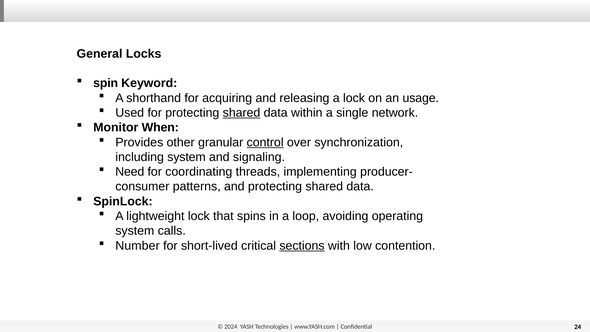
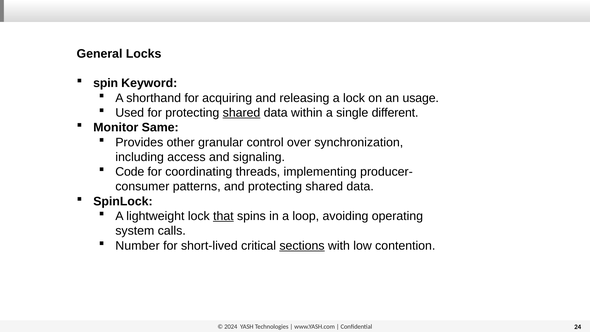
network: network -> different
When: When -> Same
control underline: present -> none
including system: system -> access
Need: Need -> Code
that underline: none -> present
